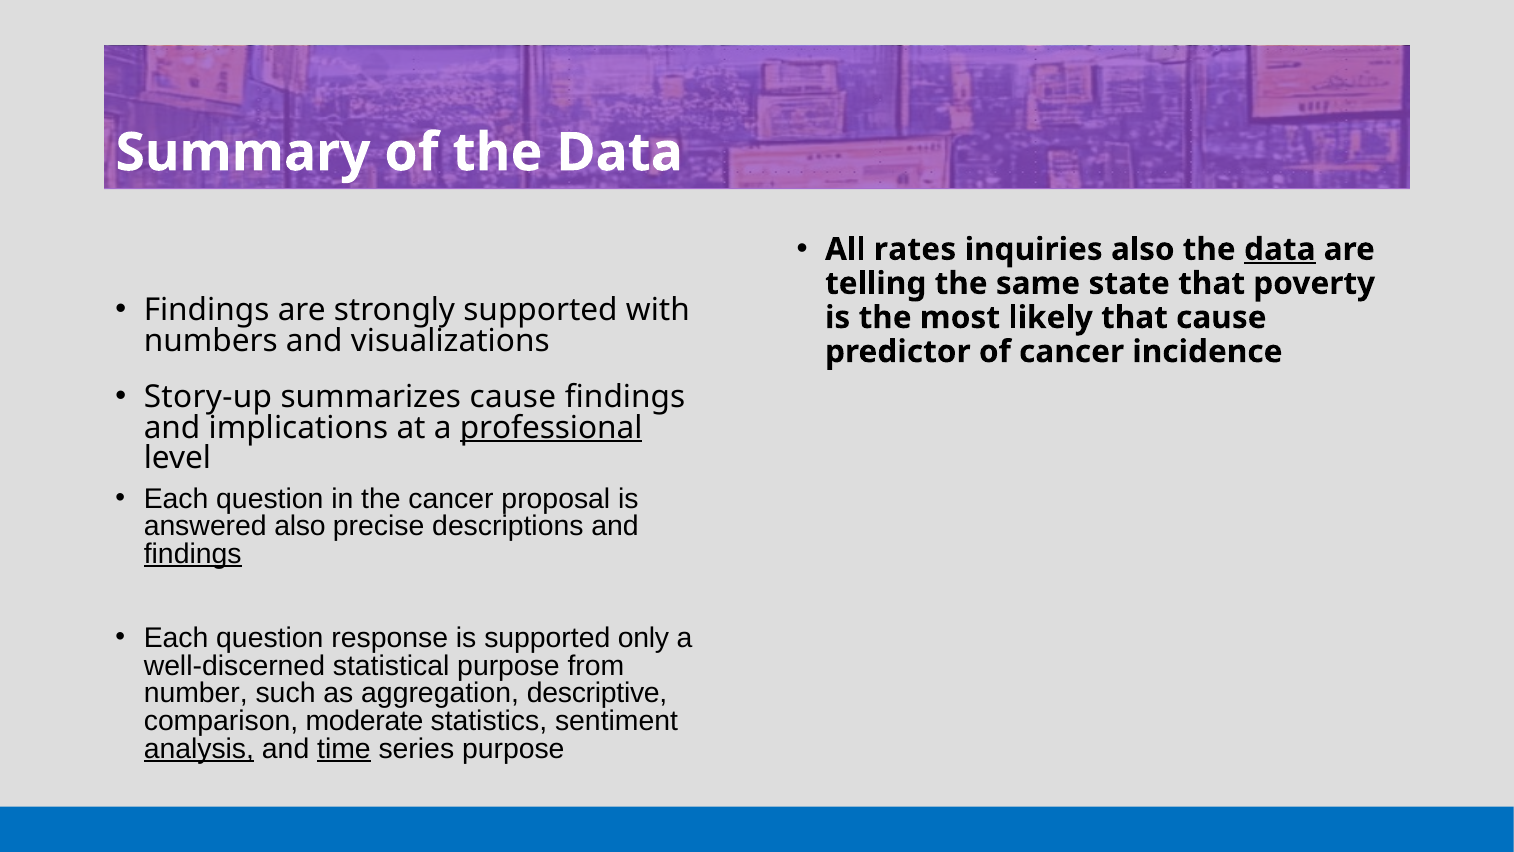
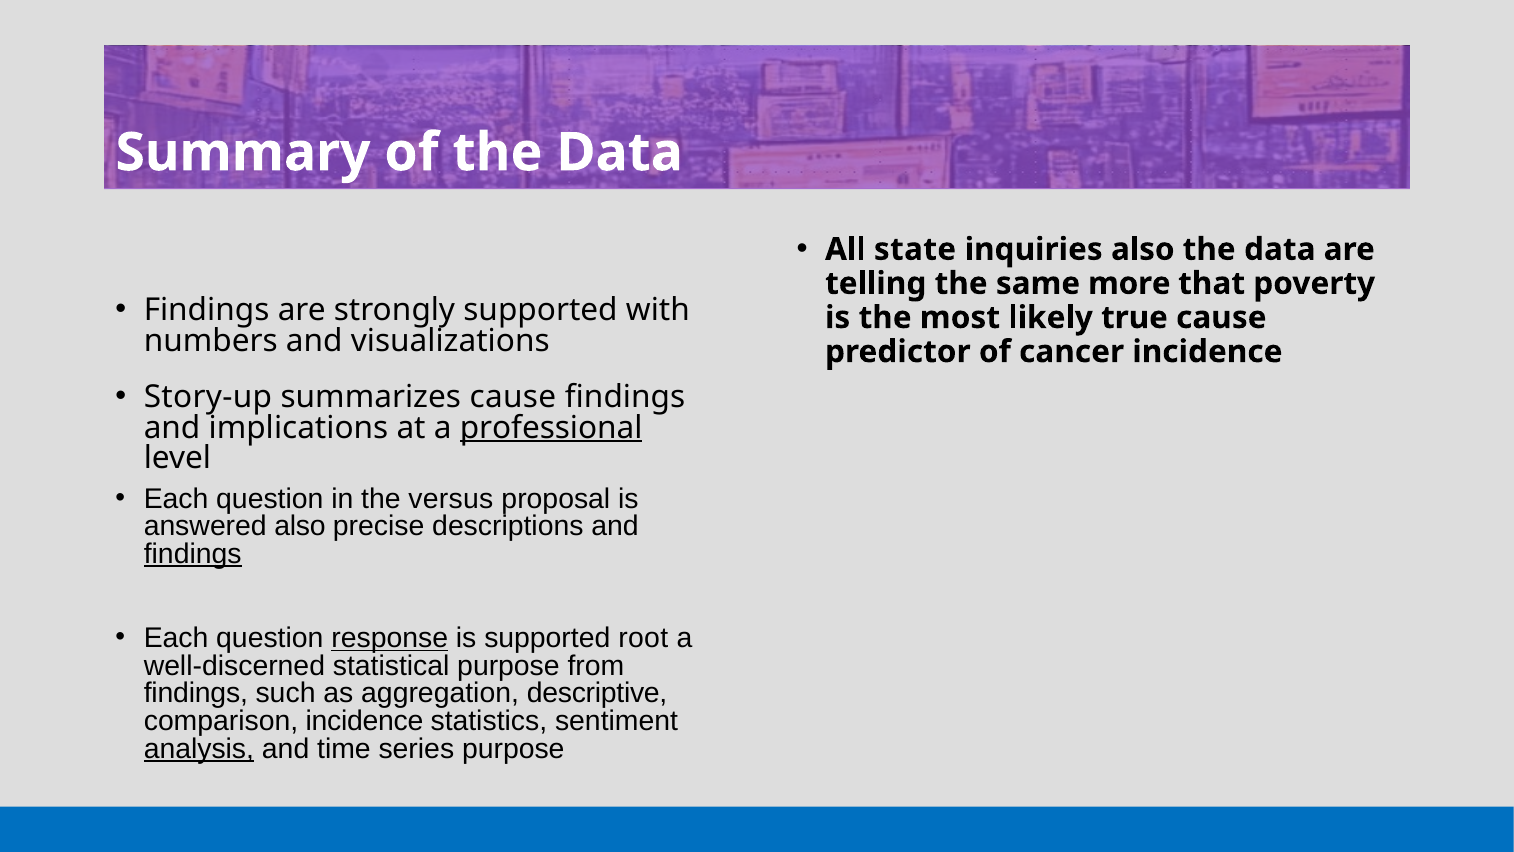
rates: rates -> state
data at (1280, 249) underline: present -> none
state: state -> more
likely that: that -> true
the cancer: cancer -> versus
response underline: none -> present
only: only -> root
number at (196, 693): number -> findings
comparison moderate: moderate -> incidence
time underline: present -> none
